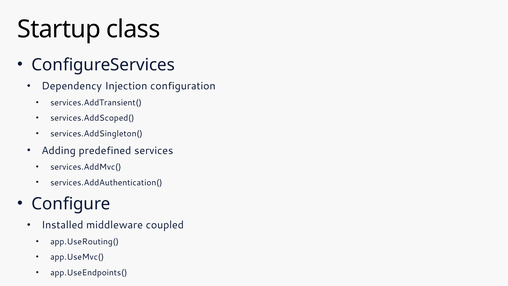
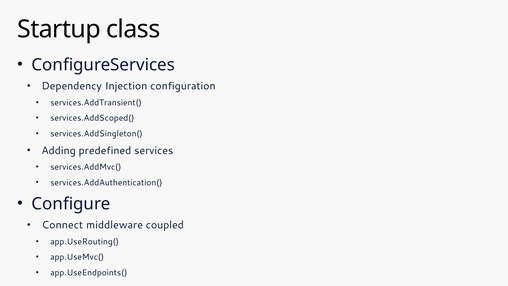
Installed: Installed -> Connect
